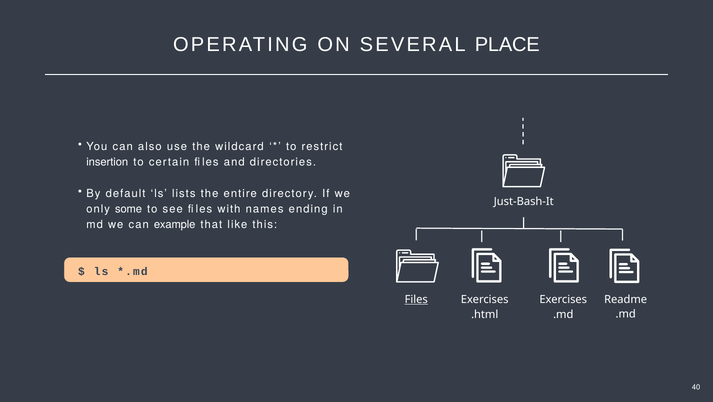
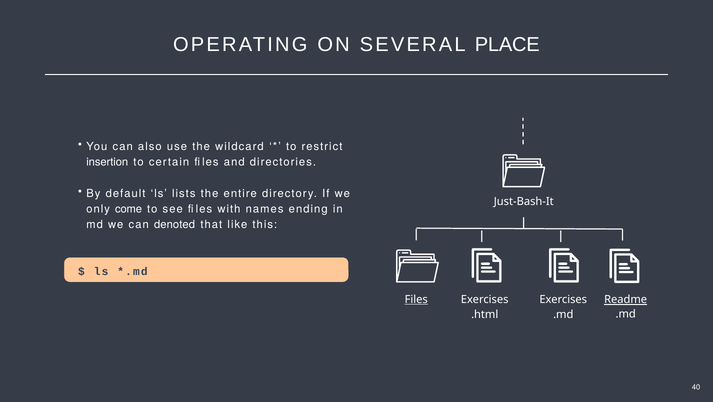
some: some -> come
example: example -> denoted
Readme underline: none -> present
